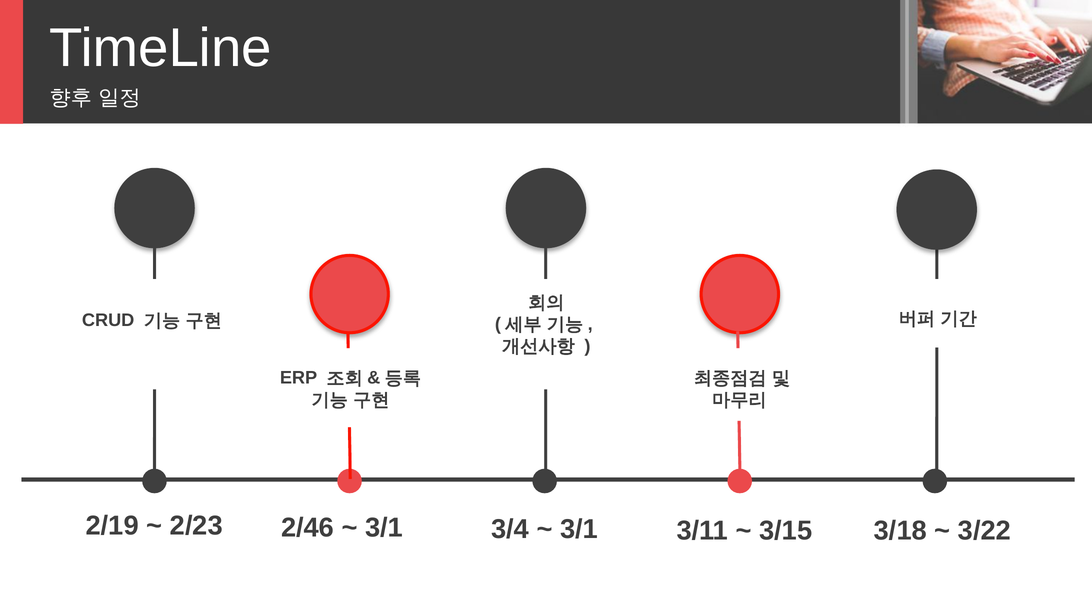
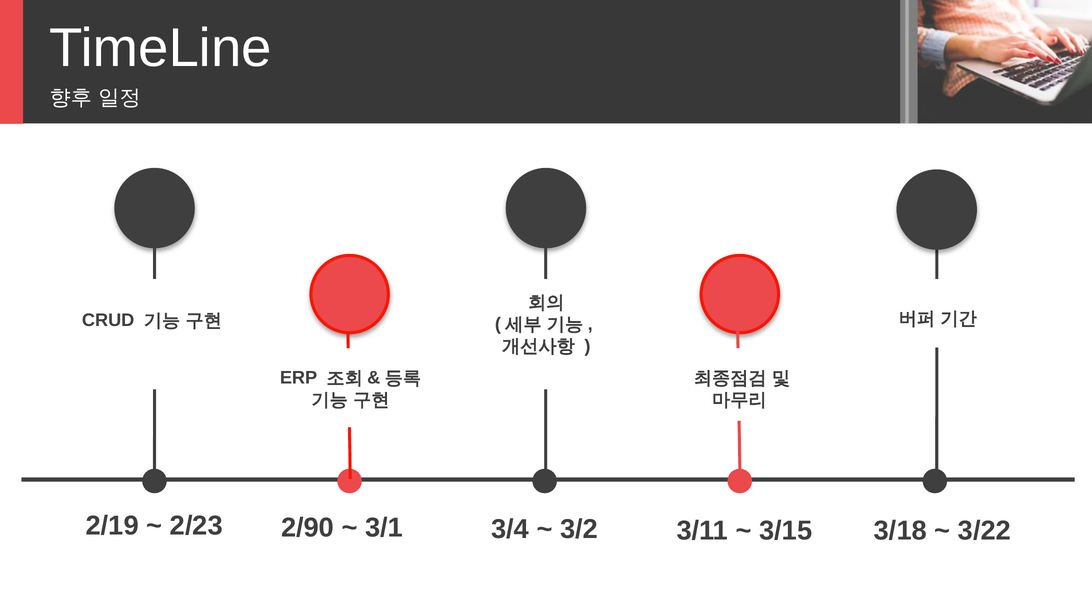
2/46: 2/46 -> 2/90
3/1 at (579, 530): 3/1 -> 3/2
